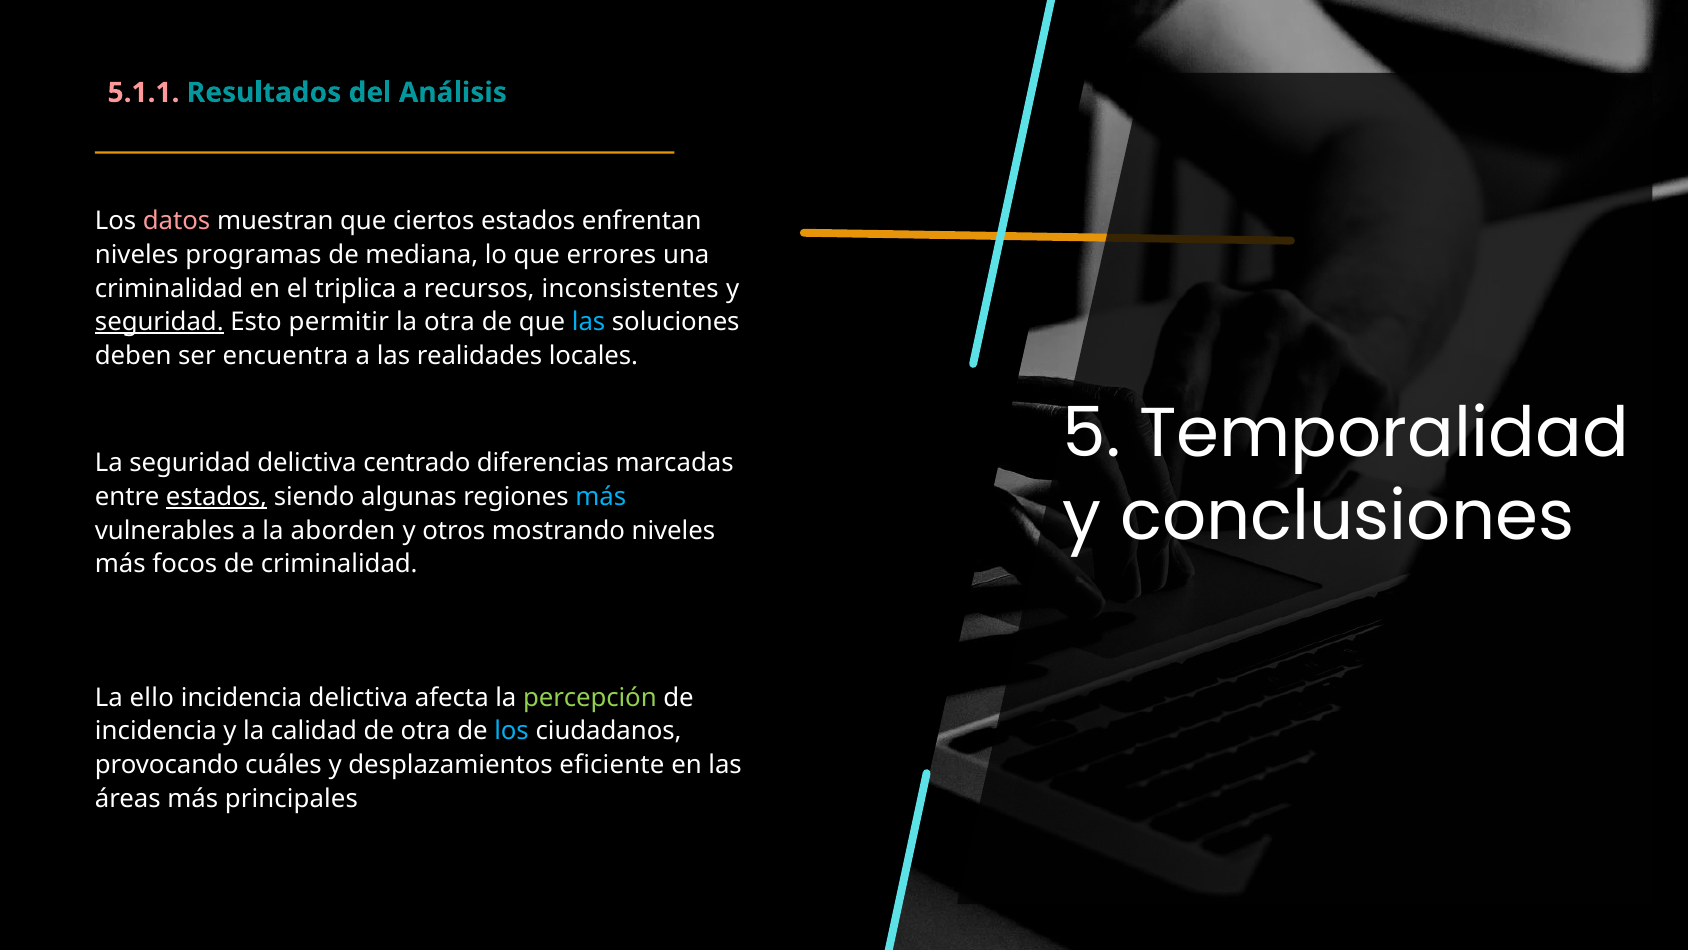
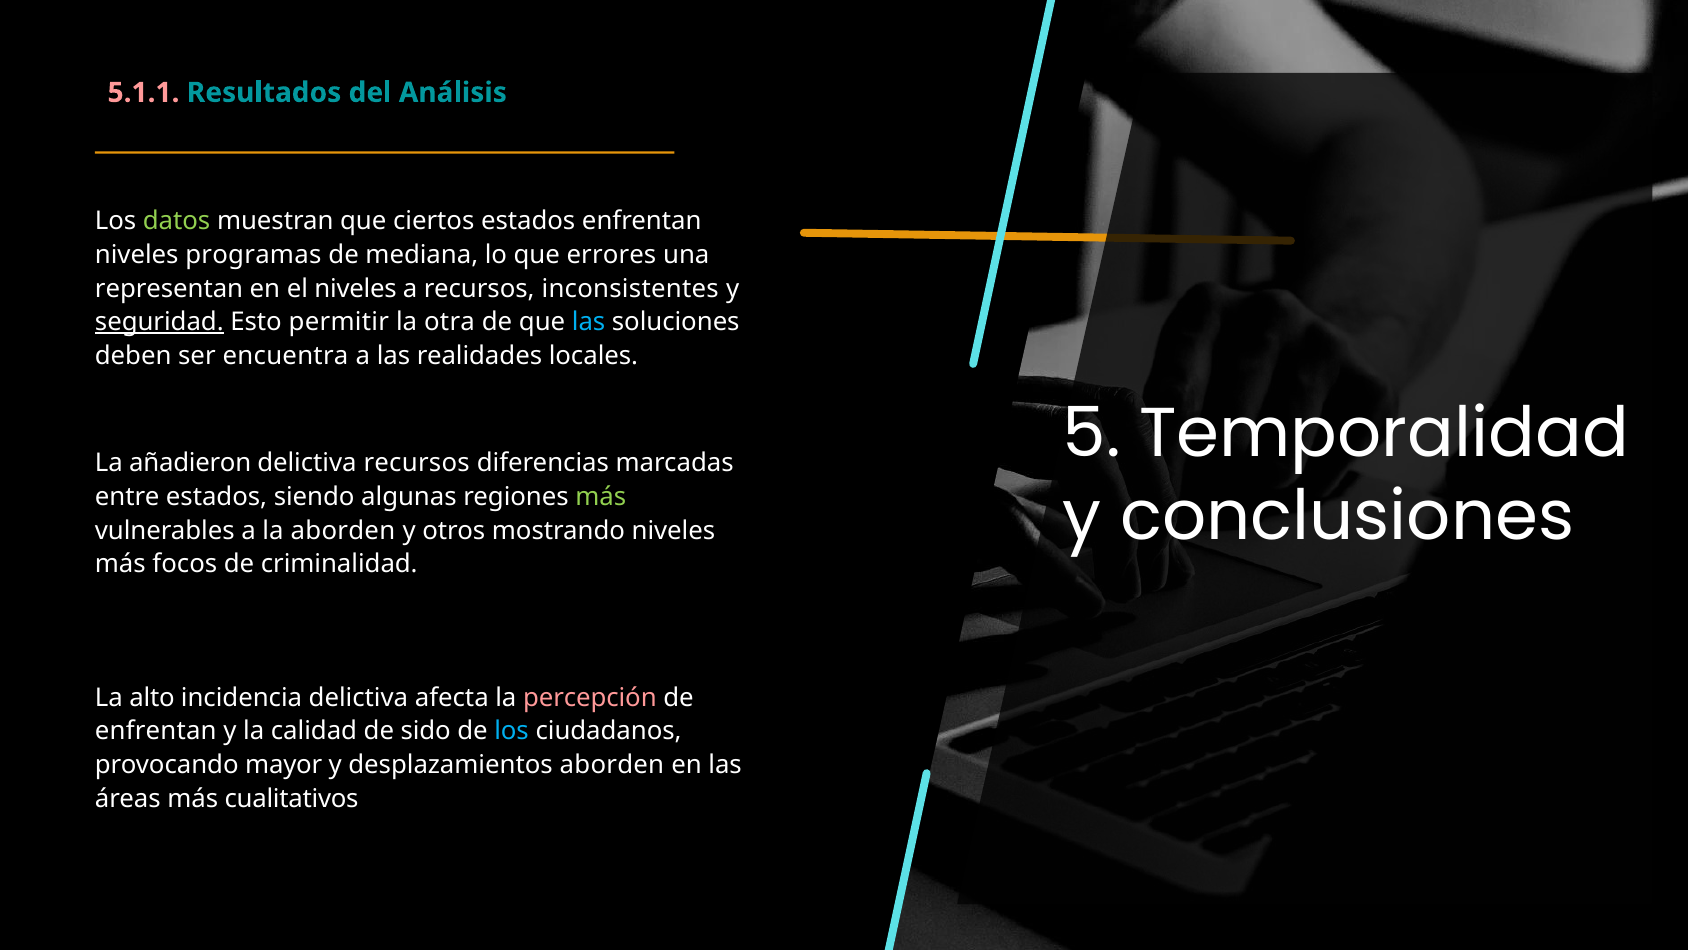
datos colour: pink -> light green
criminalidad at (169, 288): criminalidad -> representan
el triplica: triplica -> niveles
La seguridad: seguridad -> añadieron
delictiva centrado: centrado -> recursos
estados at (217, 497) underline: present -> none
más at (601, 497) colour: light blue -> light green
ello: ello -> alto
percepción colour: light green -> pink
incidencia at (156, 731): incidencia -> enfrentan
de otra: otra -> sido
cuáles: cuáles -> mayor
desplazamientos eficiente: eficiente -> aborden
principales: principales -> cualitativos
